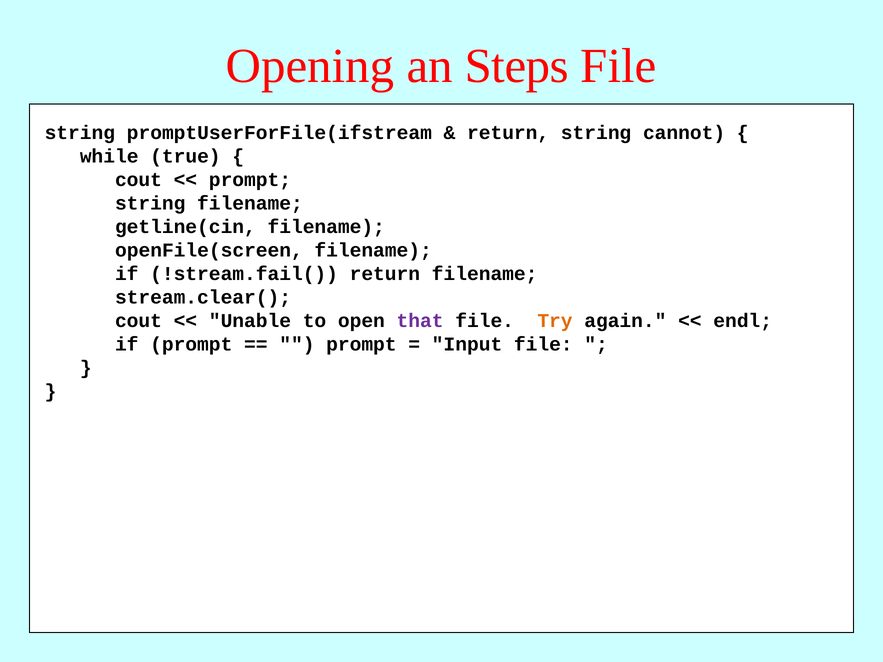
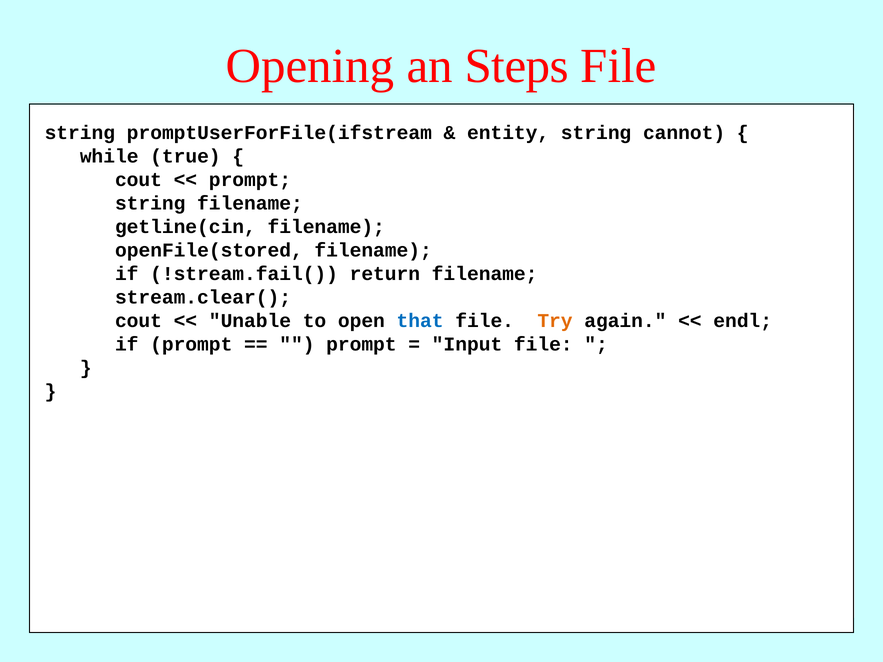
return at (508, 133): return -> entity
openFile(screen: openFile(screen -> openFile(stored
that colour: purple -> blue
